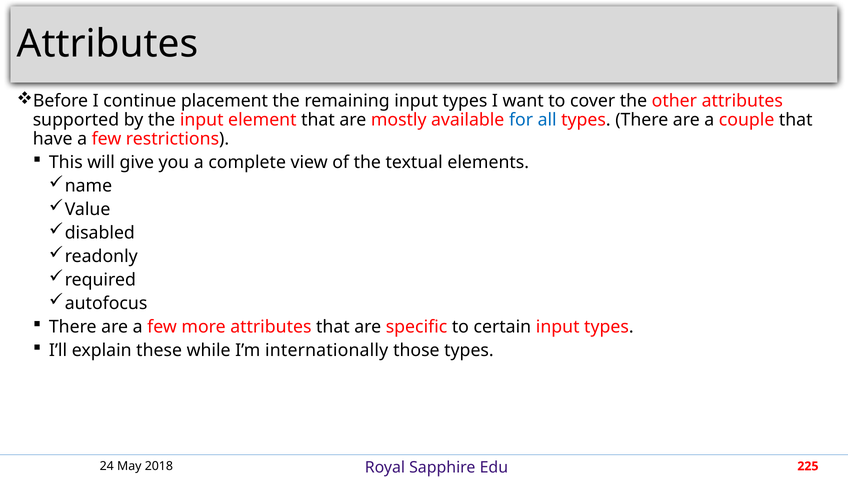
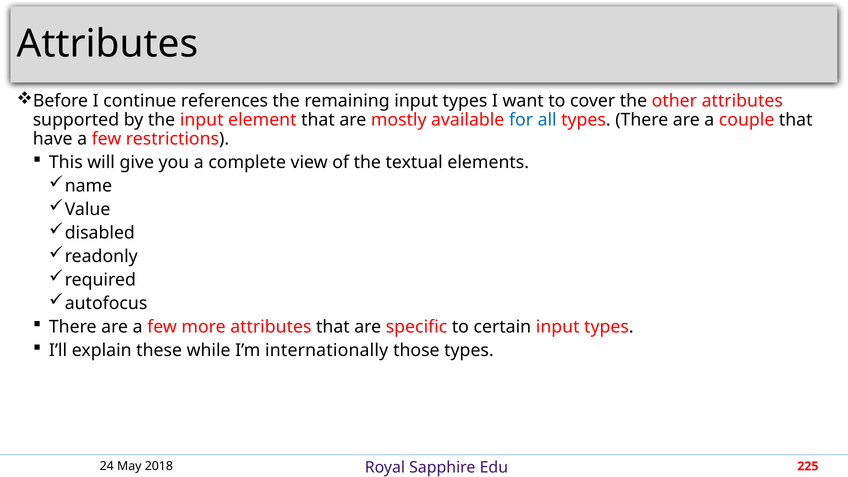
placement: placement -> references
